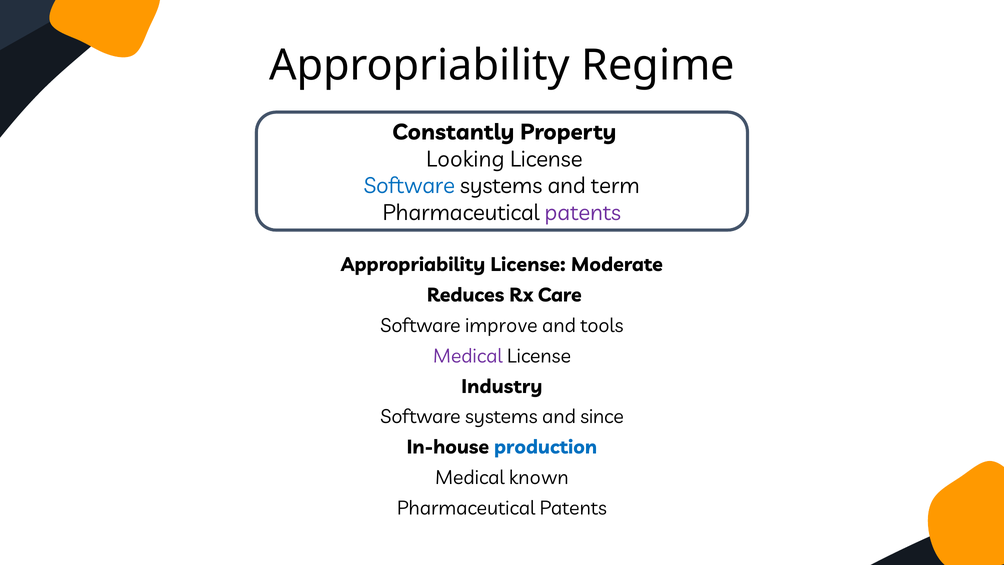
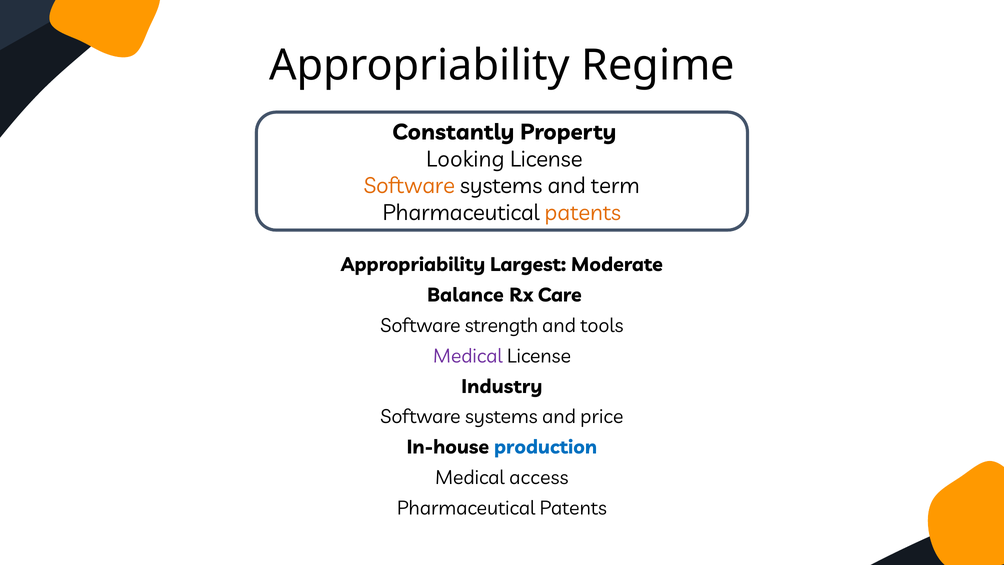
Software at (409, 186) colour: blue -> orange
patents at (583, 213) colour: purple -> orange
Appropriability License: License -> Largest
Reduces: Reduces -> Balance
improve: improve -> strength
since: since -> price
known: known -> access
